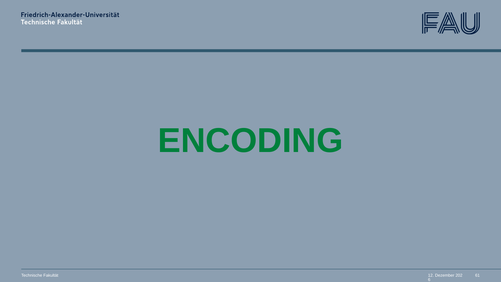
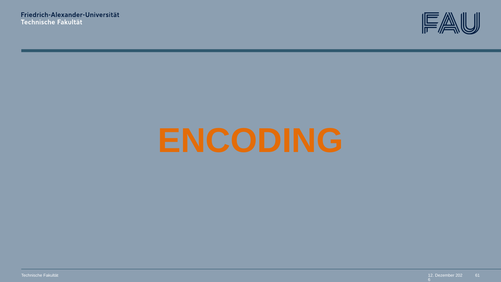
ENCODING colour: green -> orange
